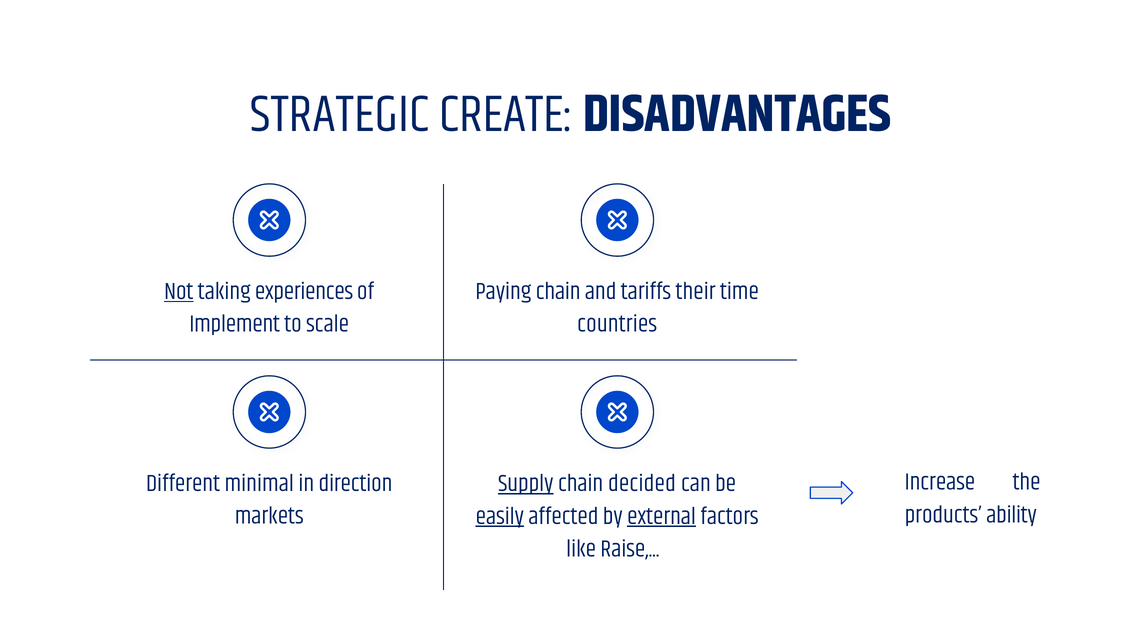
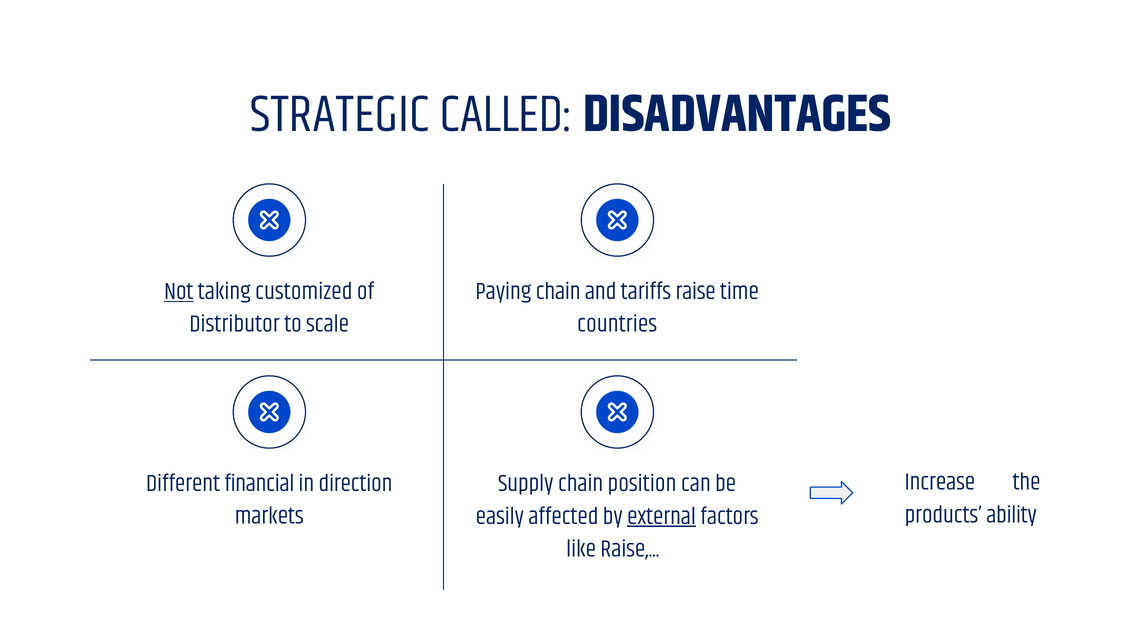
CREATE: CREATE -> CALLED
experiences: experiences -> customized
tariffs their: their -> raise
Implement: Implement -> Distributor
minimal: minimal -> financial
Supply underline: present -> none
decided: decided -> position
easily underline: present -> none
